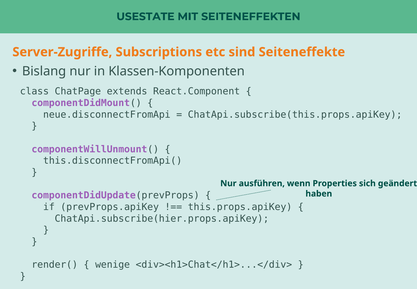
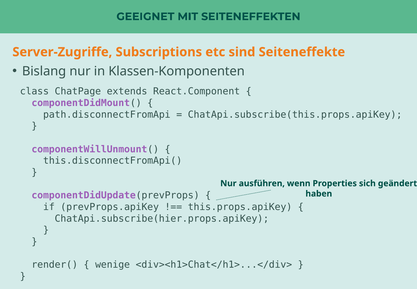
USESTATE: USESTATE -> GEEIGNET
neue.disconnectFromApi: neue.disconnectFromApi -> path.disconnectFromApi
